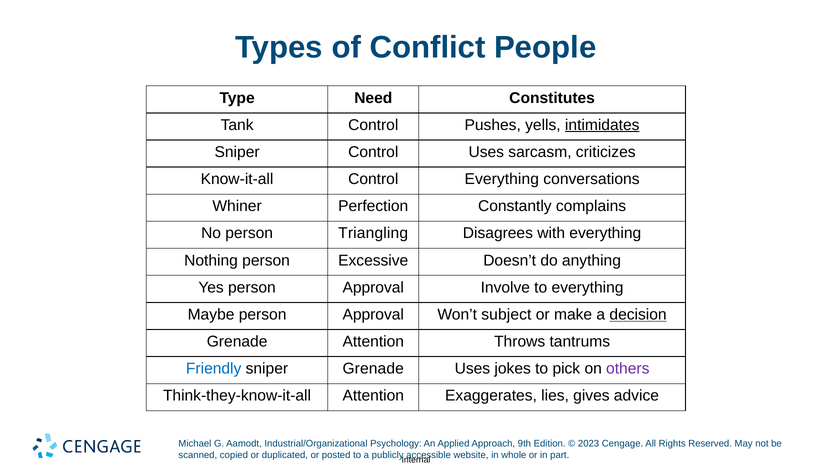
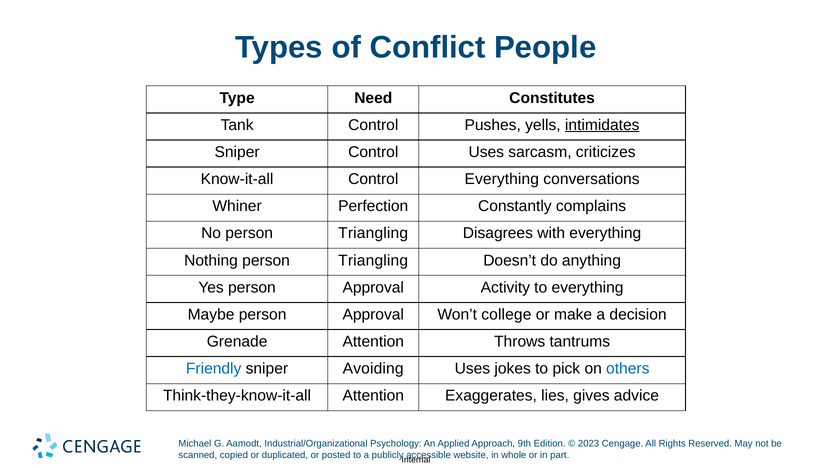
Nothing person Excessive: Excessive -> Triangling
Involve: Involve -> Activity
subject: subject -> college
decision underline: present -> none
sniper Grenade: Grenade -> Avoiding
others colour: purple -> blue
